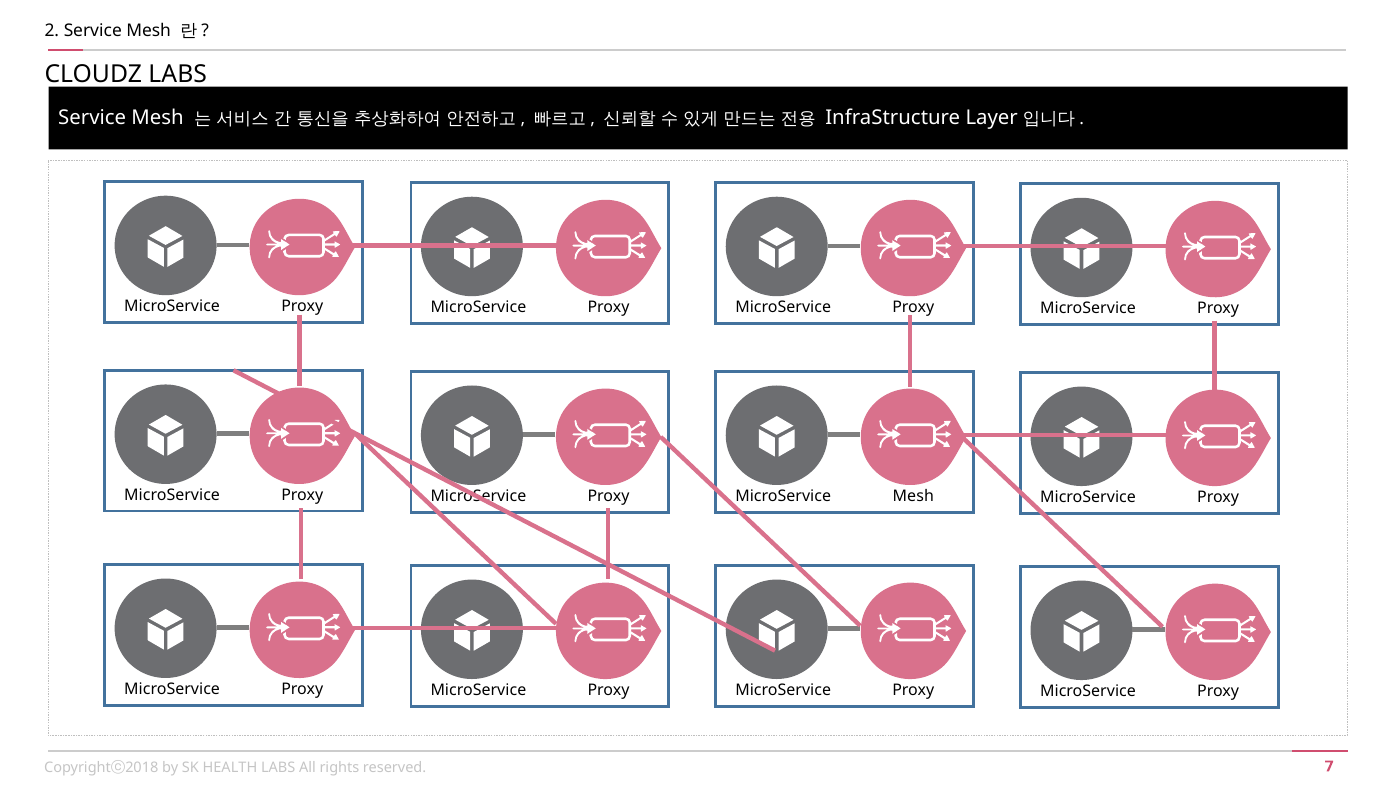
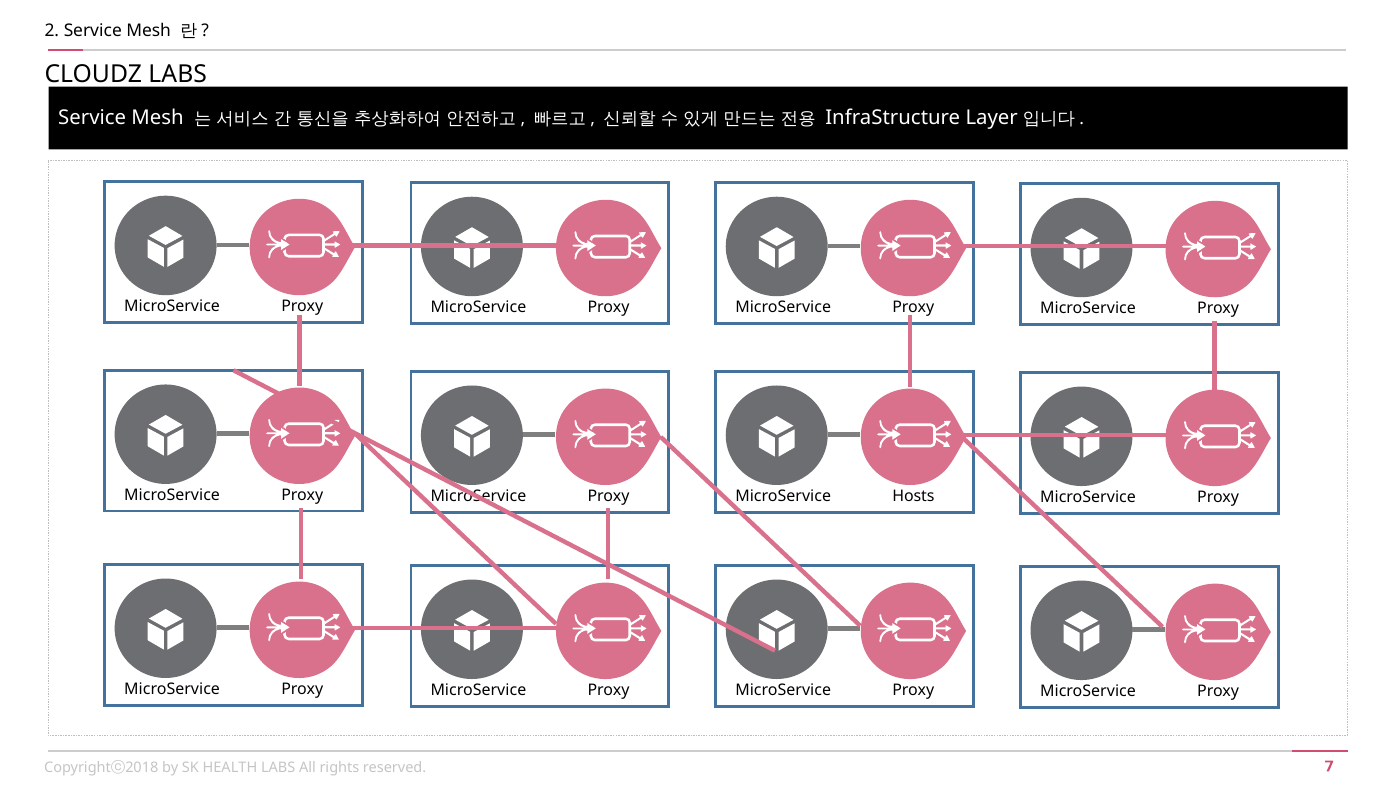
Mesh at (913, 496): Mesh -> Hosts
